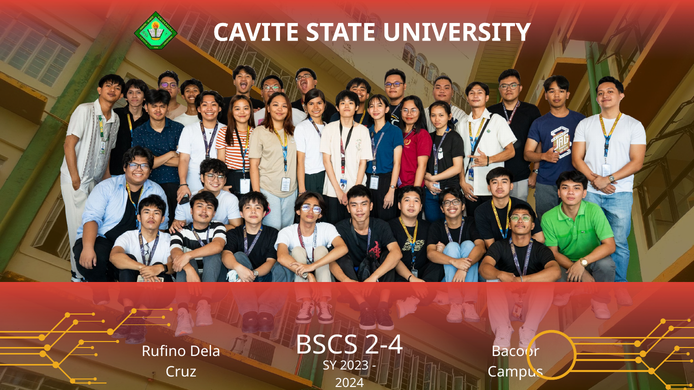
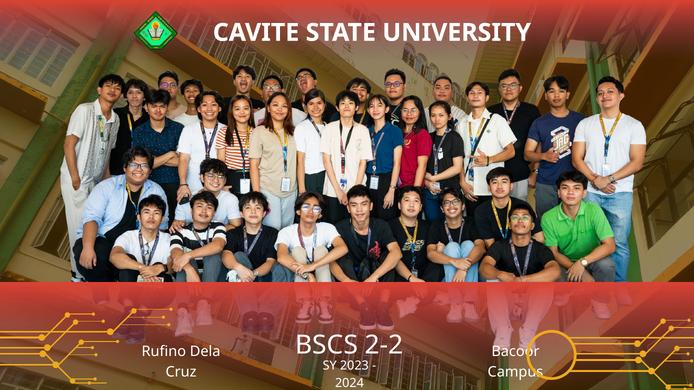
2-4: 2-4 -> 2-2
